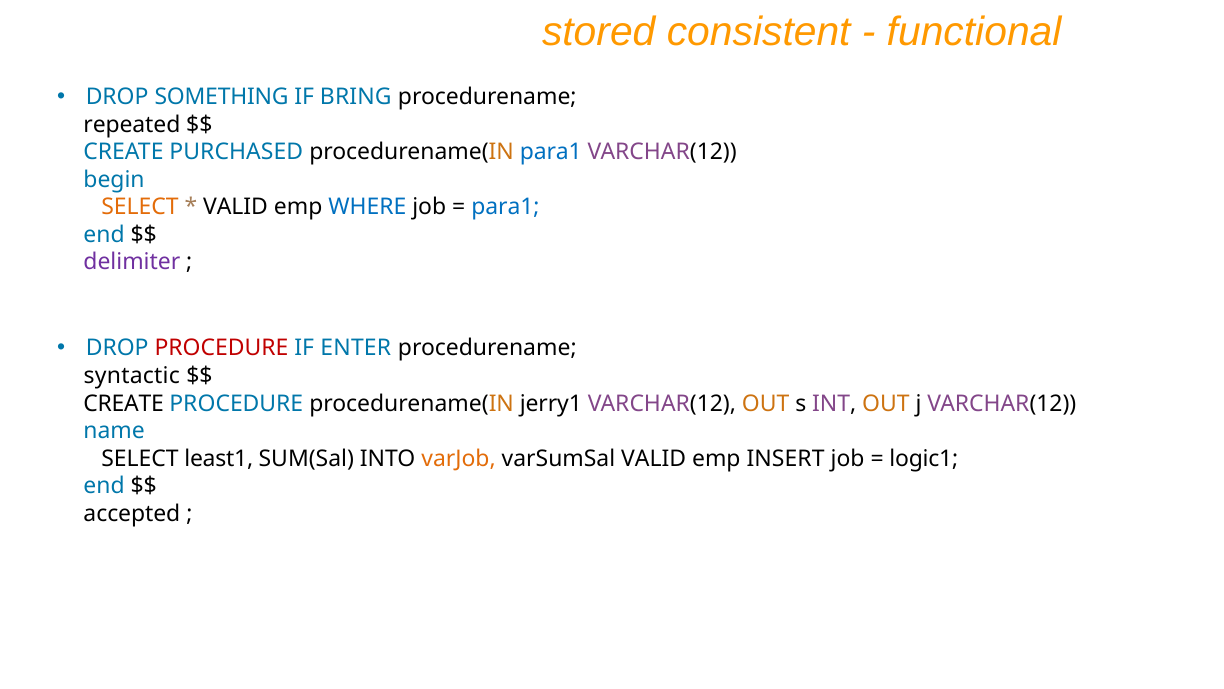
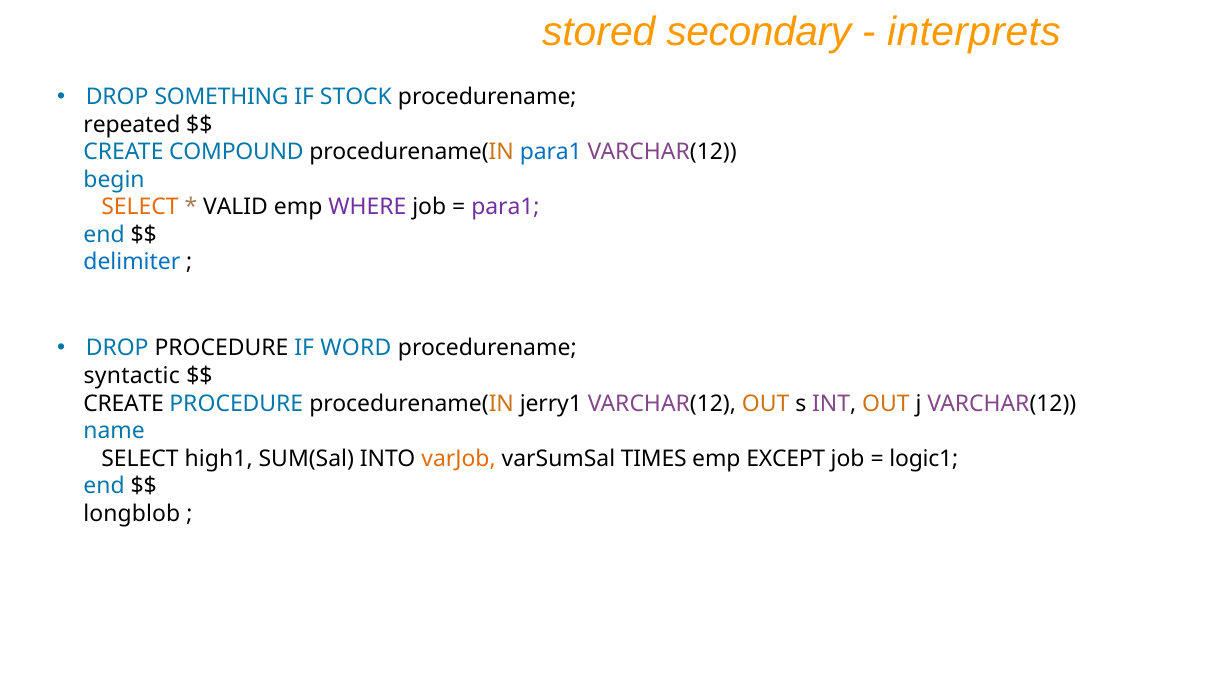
consistent: consistent -> secondary
functional: functional -> interprets
BRING: BRING -> STOCK
PURCHASED: PURCHASED -> COMPOUND
WHERE colour: blue -> purple
para1 at (505, 207) colour: blue -> purple
delimiter colour: purple -> blue
PROCEDURE at (221, 348) colour: red -> black
ENTER: ENTER -> WORD
least1: least1 -> high1
varSumSal VALID: VALID -> TIMES
INSERT: INSERT -> EXCEPT
accepted: accepted -> longblob
